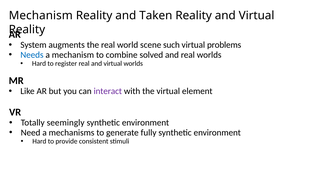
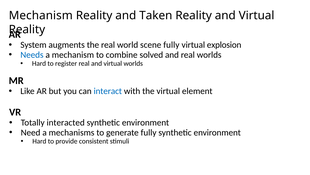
scene such: such -> fully
problems: problems -> explosion
interact colour: purple -> blue
seemingly: seemingly -> interacted
